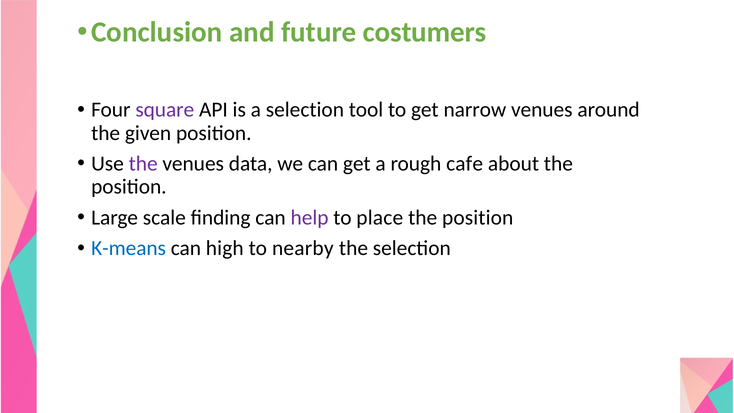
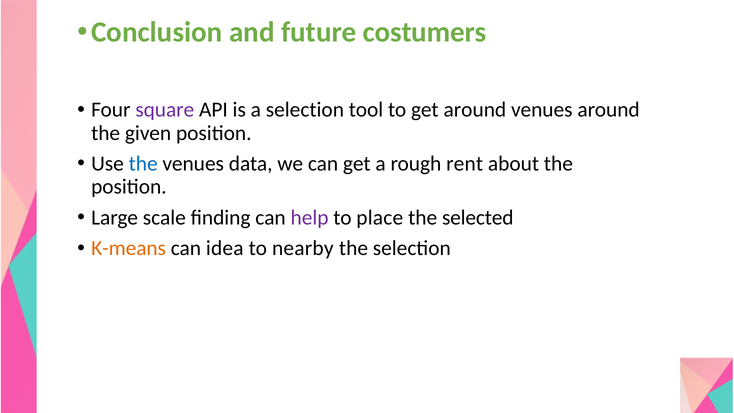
get narrow: narrow -> around
the at (143, 164) colour: purple -> blue
cafe: cafe -> rent
position at (478, 218): position -> selected
K-means colour: blue -> orange
high: high -> idea
